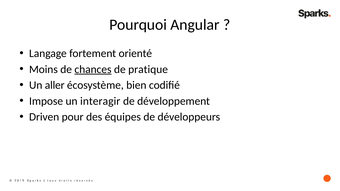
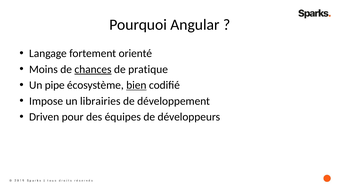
aller: aller -> pipe
bien underline: none -> present
interagir: interagir -> librairies
